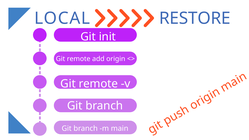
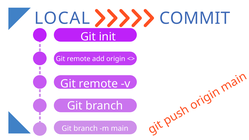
RESTORE: RESTORE -> COMMIT
